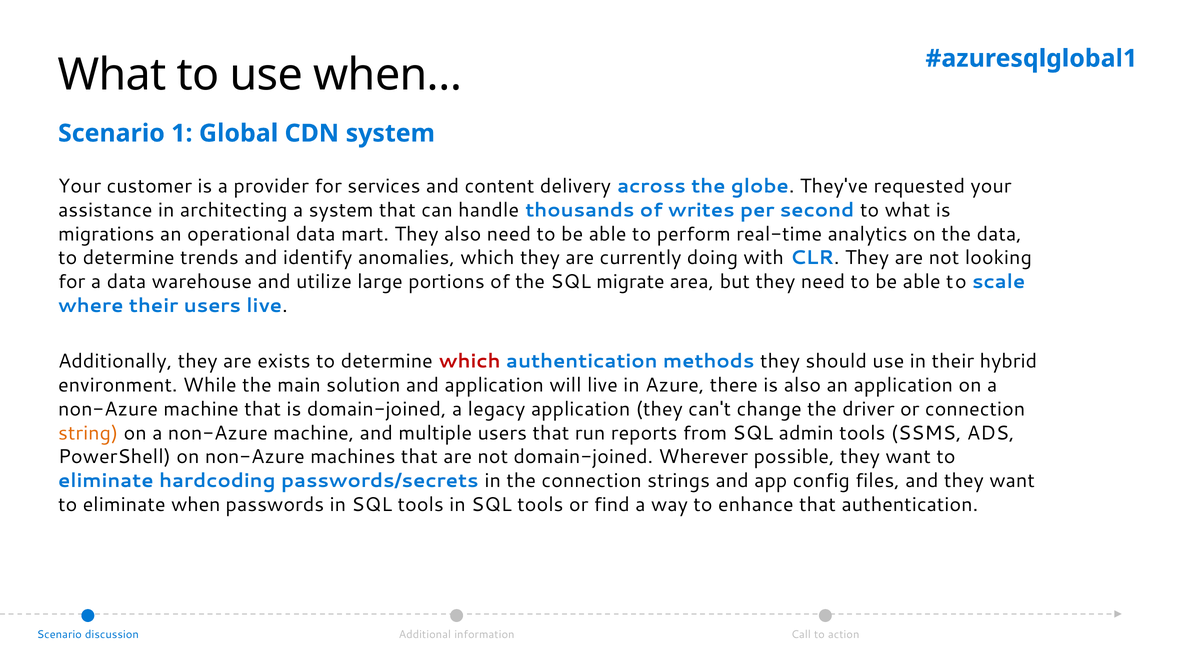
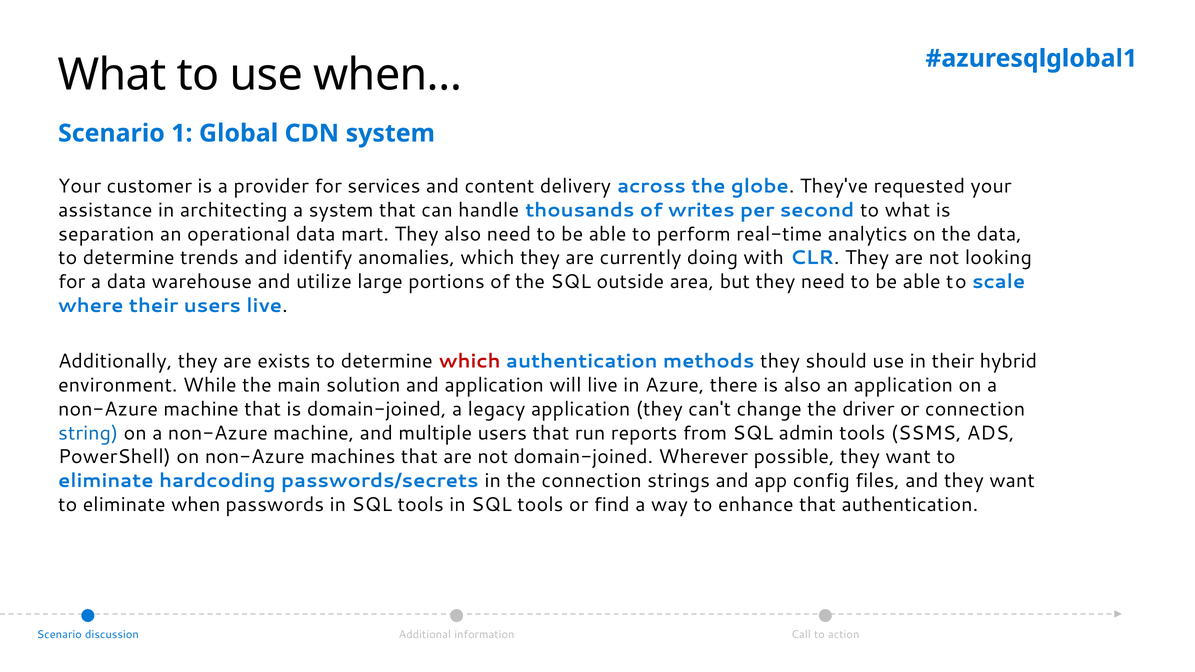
migrations: migrations -> separation
migrate: migrate -> outside
string colour: orange -> blue
